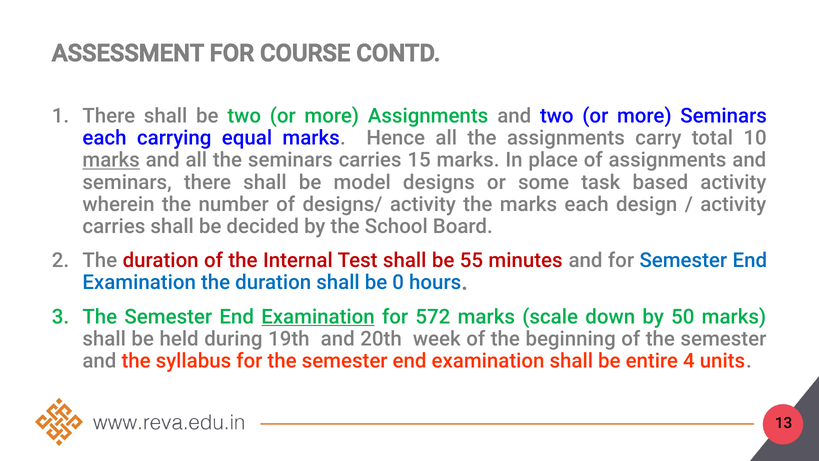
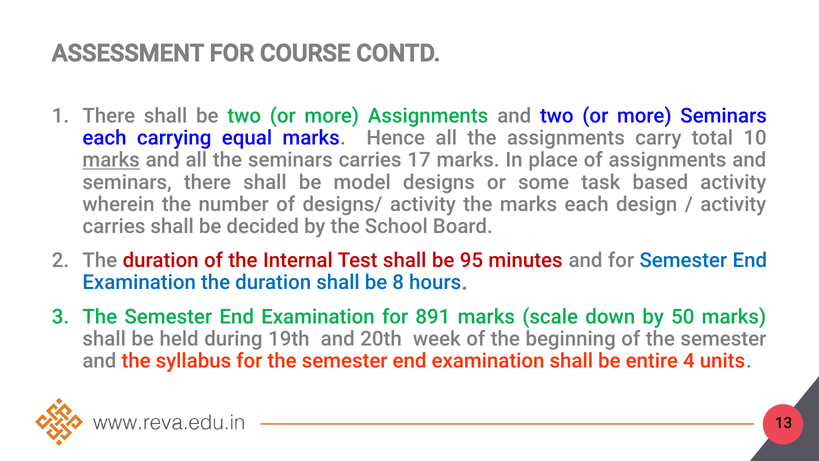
15: 15 -> 17
55: 55 -> 95
0: 0 -> 8
Examination at (318, 317) underline: present -> none
572: 572 -> 891
